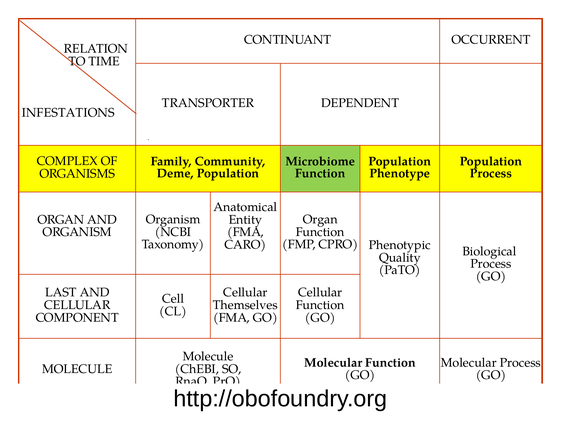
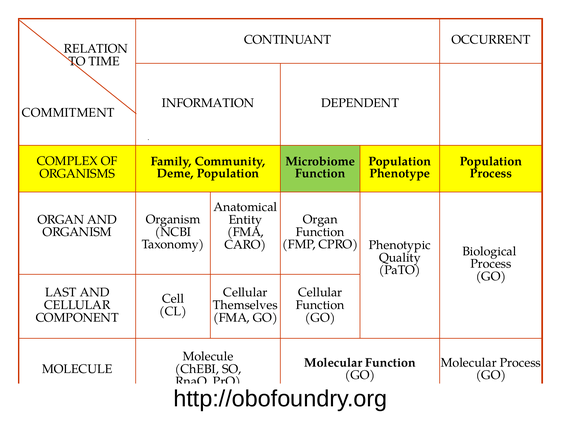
TRANSPORTER: TRANSPORTER -> INFORMATION
INFESTATIONS: INFESTATIONS -> COMMITMENT
